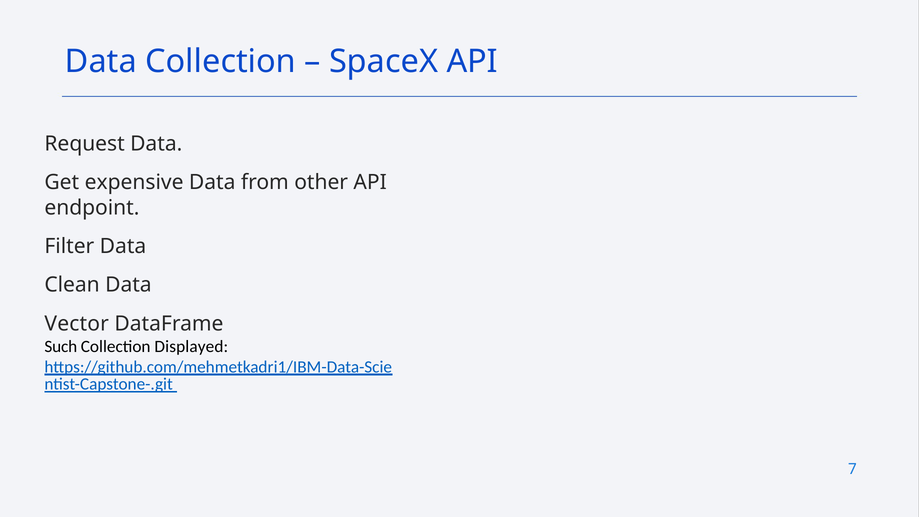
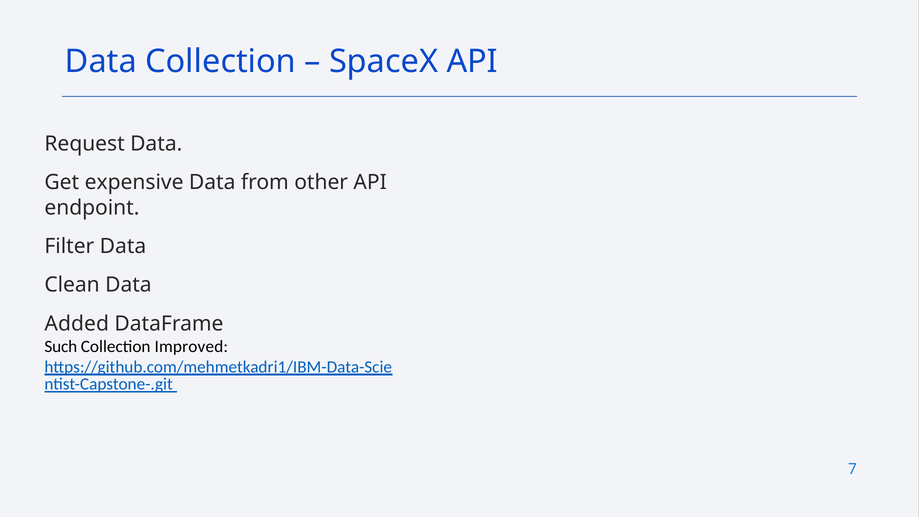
Vector: Vector -> Added
Displayed: Displayed -> Improved
